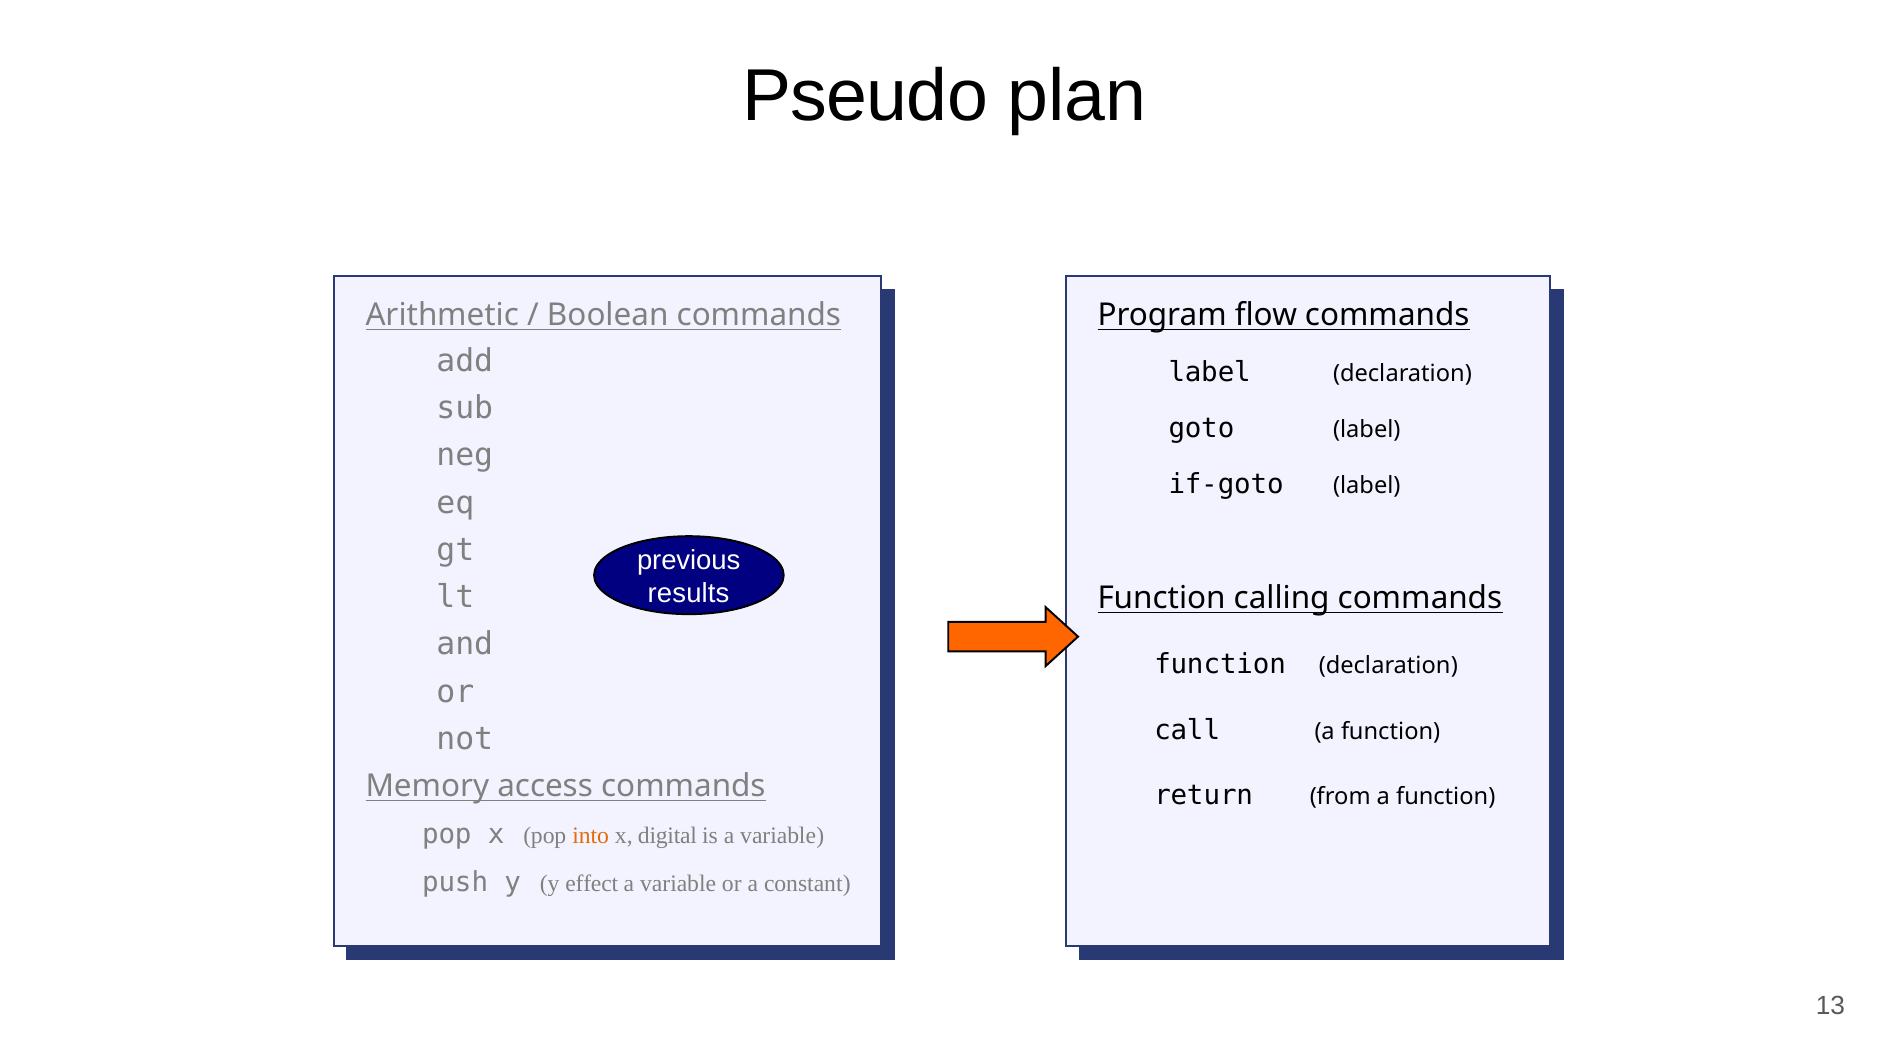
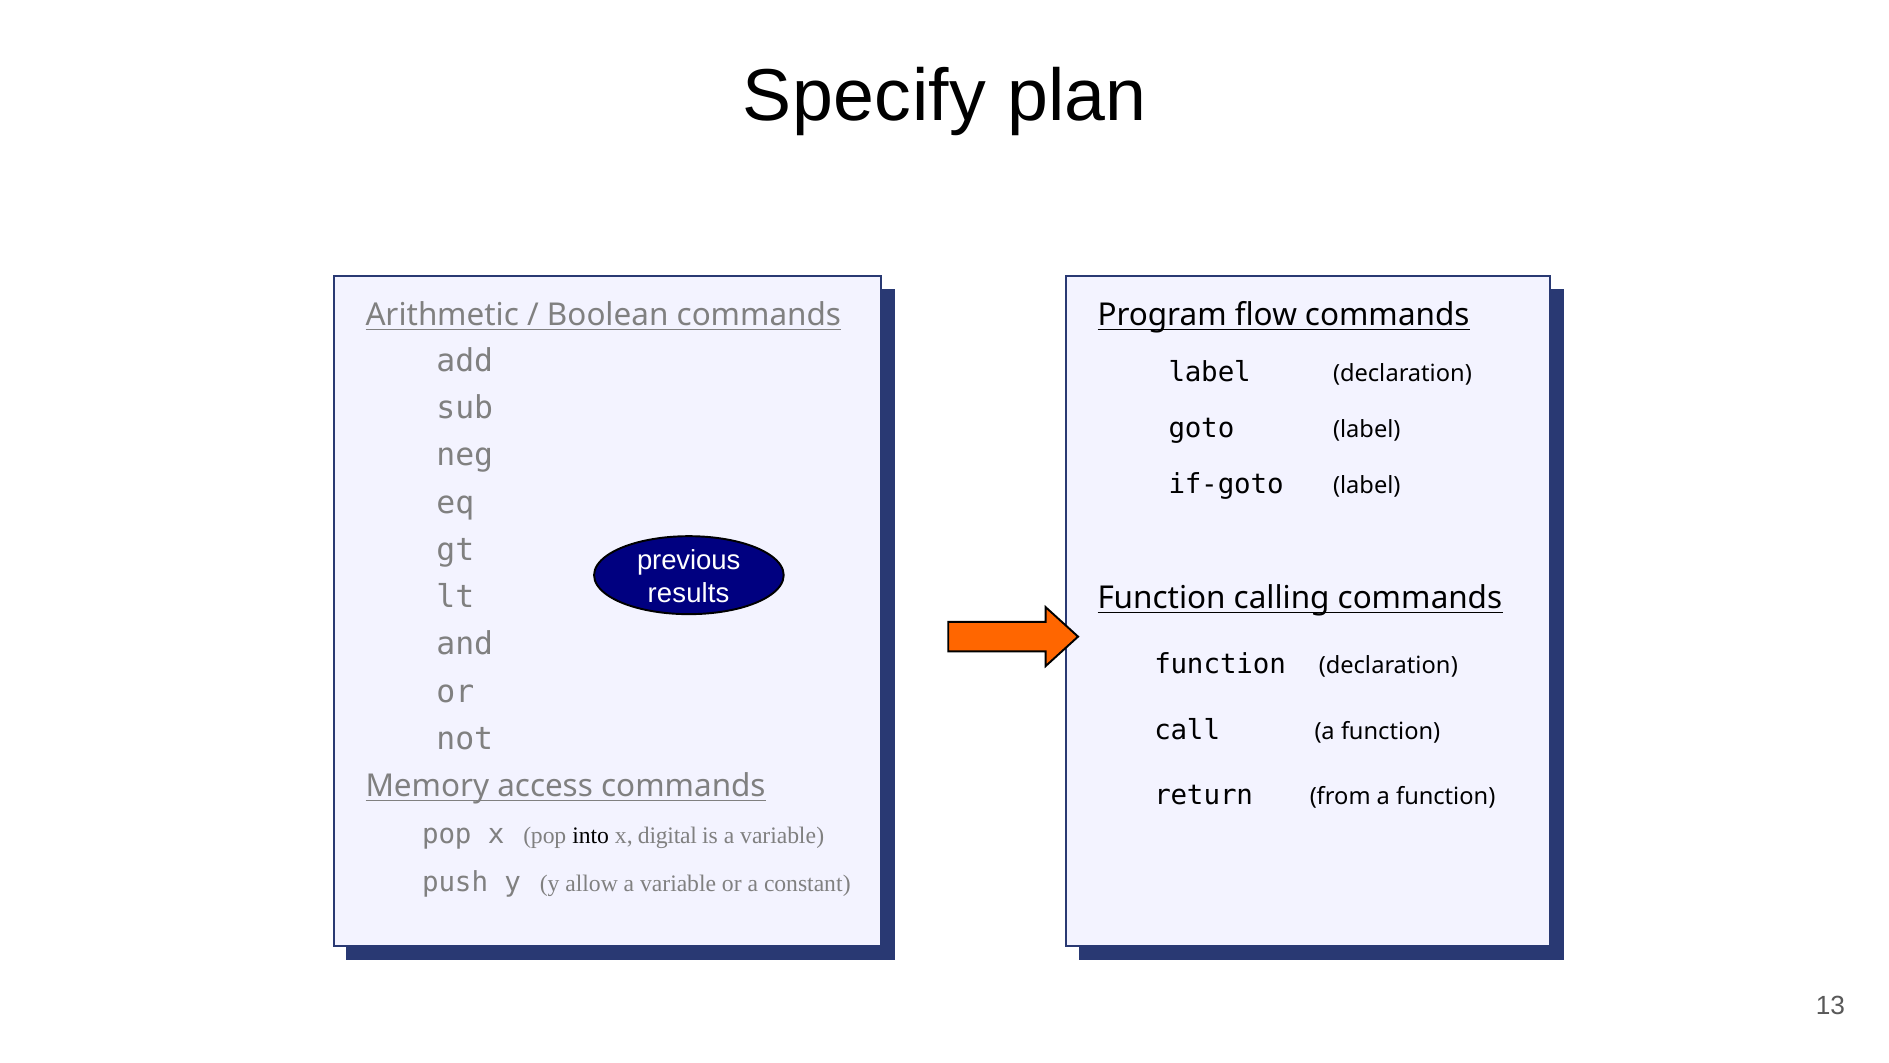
Pseudo: Pseudo -> Specify
into at (591, 836) colour: orange -> black
effect: effect -> allow
